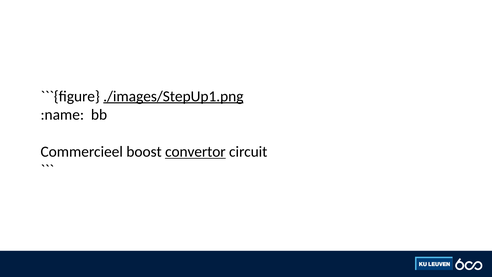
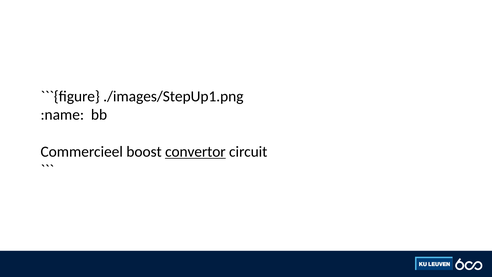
./images/StepUp1.png underline: present -> none
